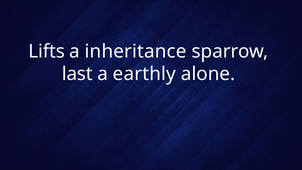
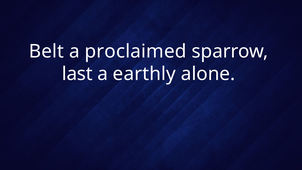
Lifts: Lifts -> Belt
inheritance: inheritance -> proclaimed
